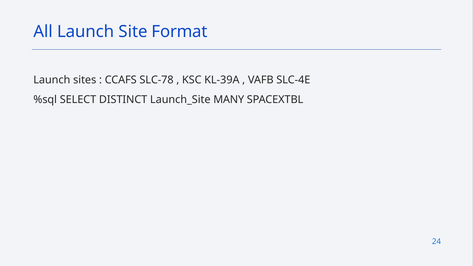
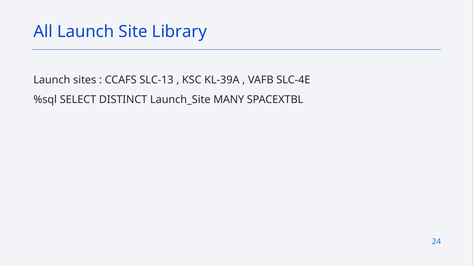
Format: Format -> Library
SLC-78: SLC-78 -> SLC-13
